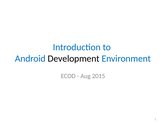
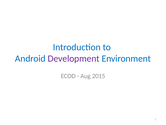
Development colour: black -> purple
